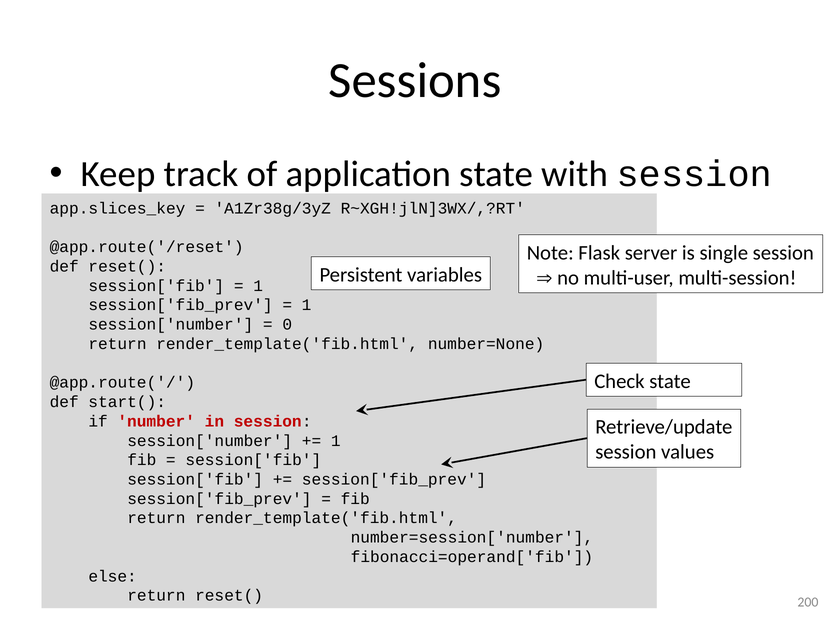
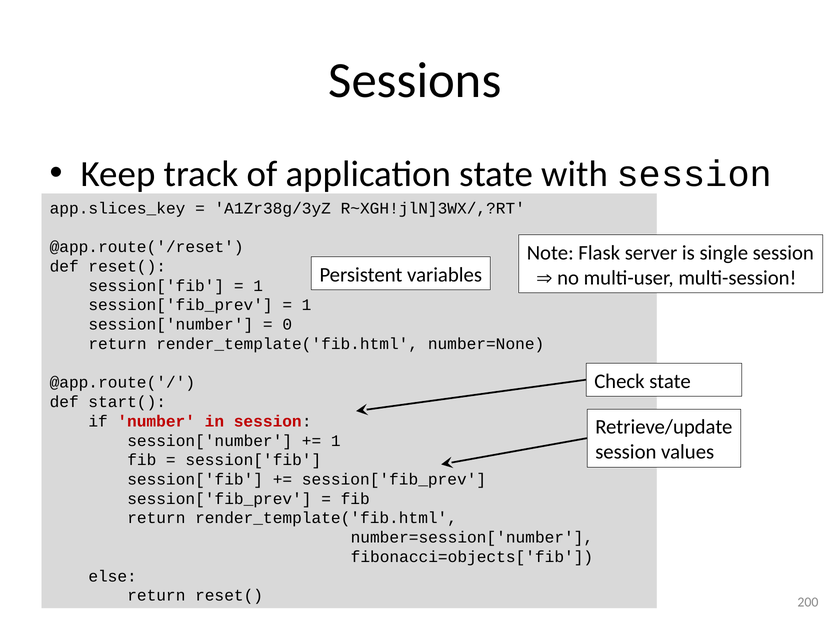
fibonacci=operand['fib: fibonacci=operand['fib -> fibonacci=objects['fib
